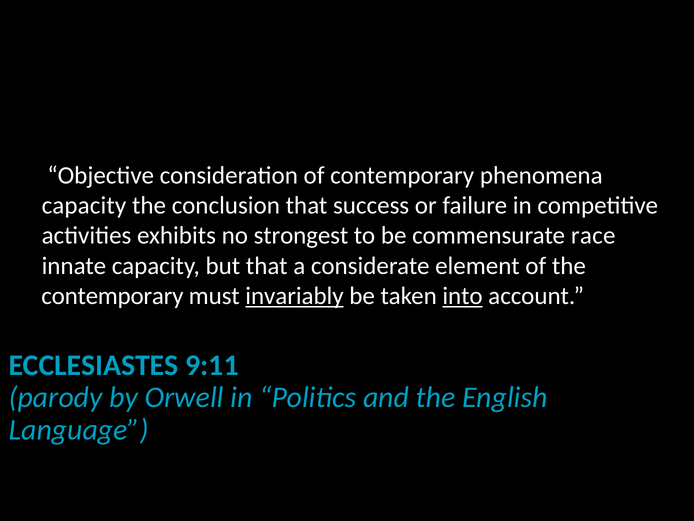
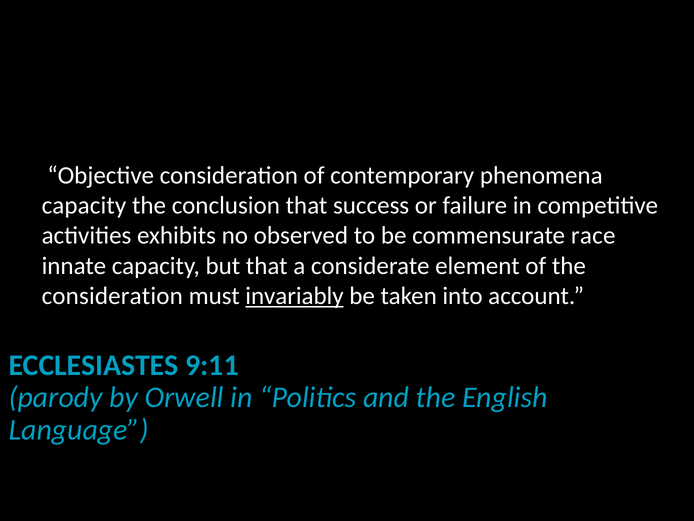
strongest: strongest -> observed
contemporary at (112, 296): contemporary -> consideration
into underline: present -> none
